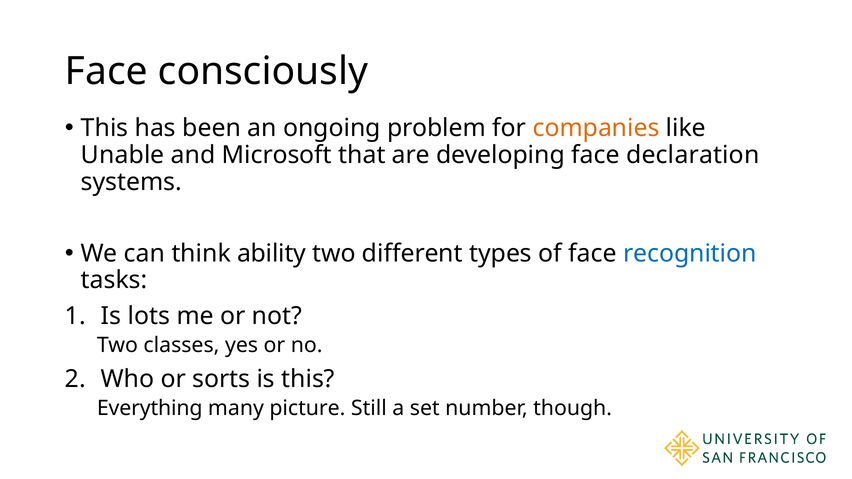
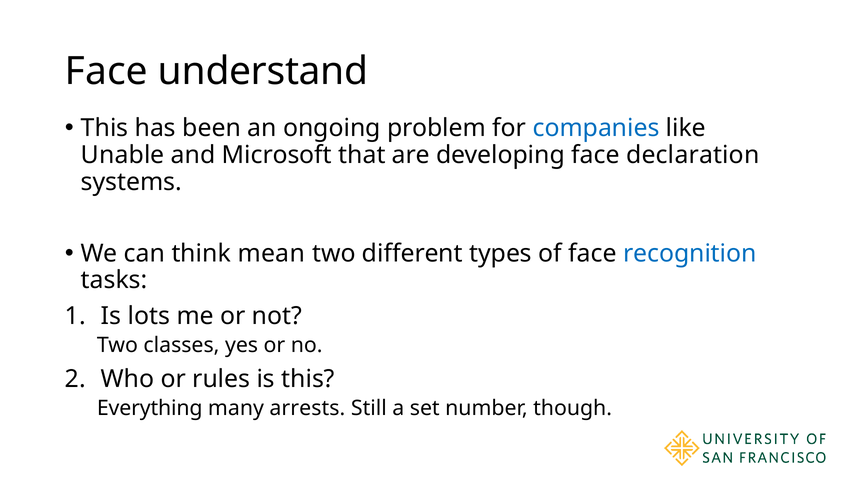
consciously: consciously -> understand
companies colour: orange -> blue
ability: ability -> mean
sorts: sorts -> rules
picture: picture -> arrests
